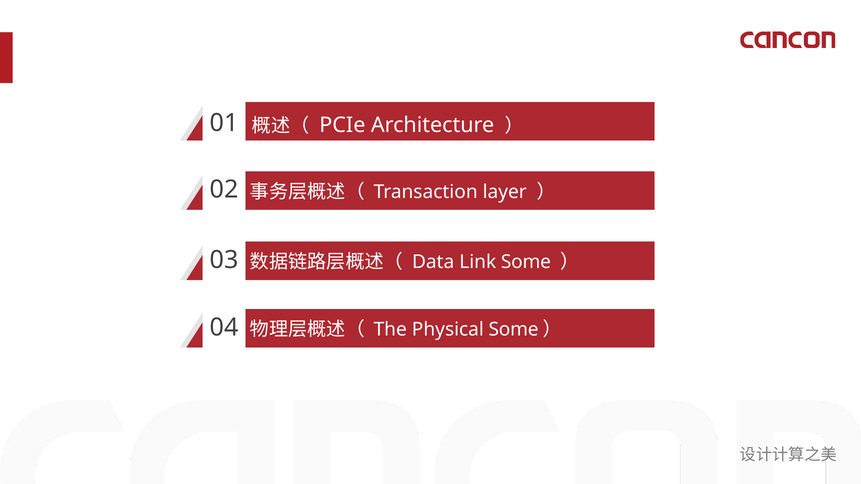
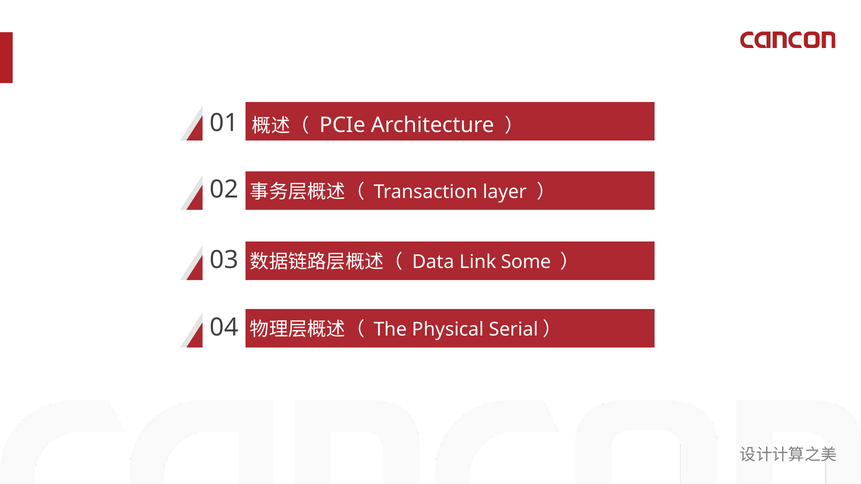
Physical Some: Some -> Serial
